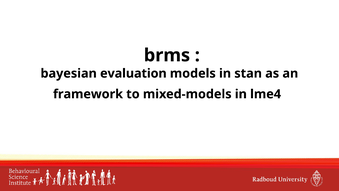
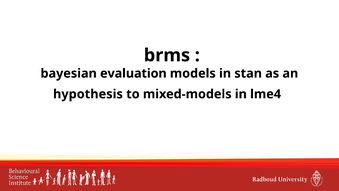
framework: framework -> hypothesis
